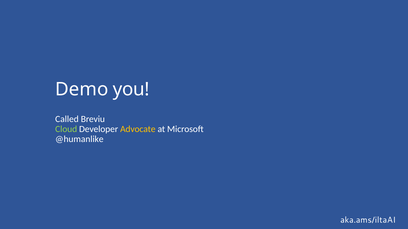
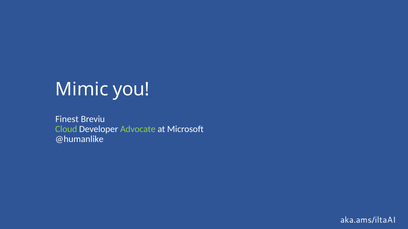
Demo: Demo -> Mimic
Called: Called -> Finest
Advocate colour: yellow -> light green
